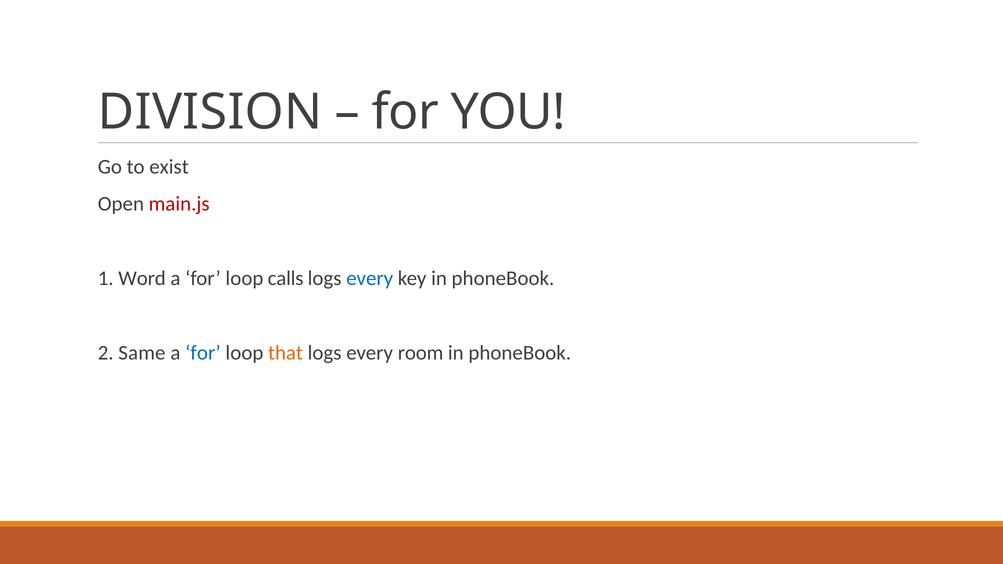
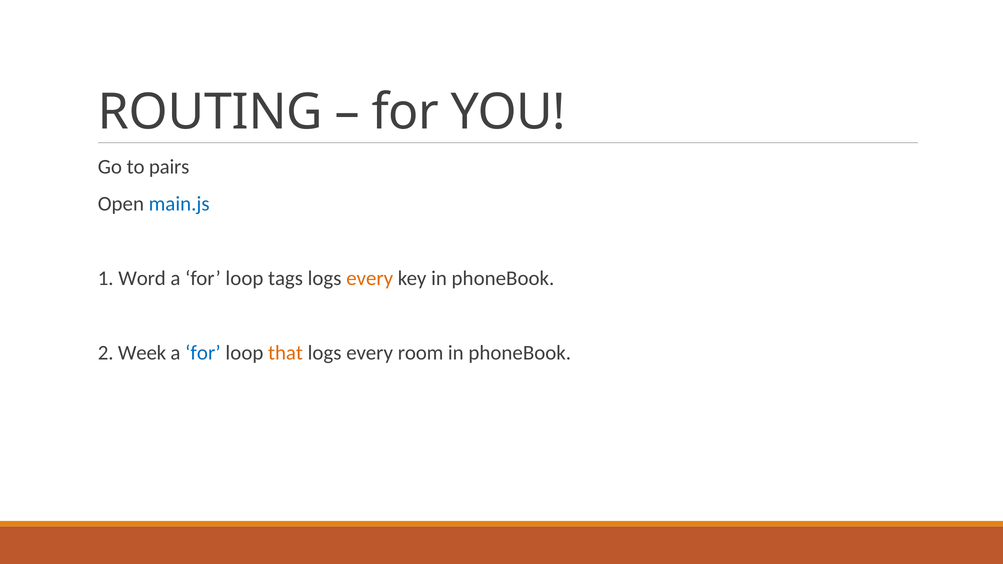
DIVISION: DIVISION -> ROUTING
exist: exist -> pairs
main.js colour: red -> blue
calls: calls -> tags
every at (370, 278) colour: blue -> orange
Same: Same -> Week
